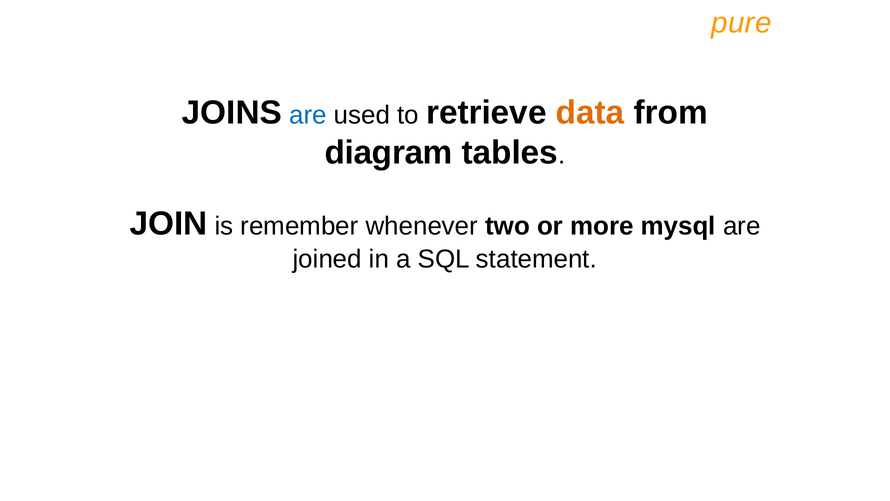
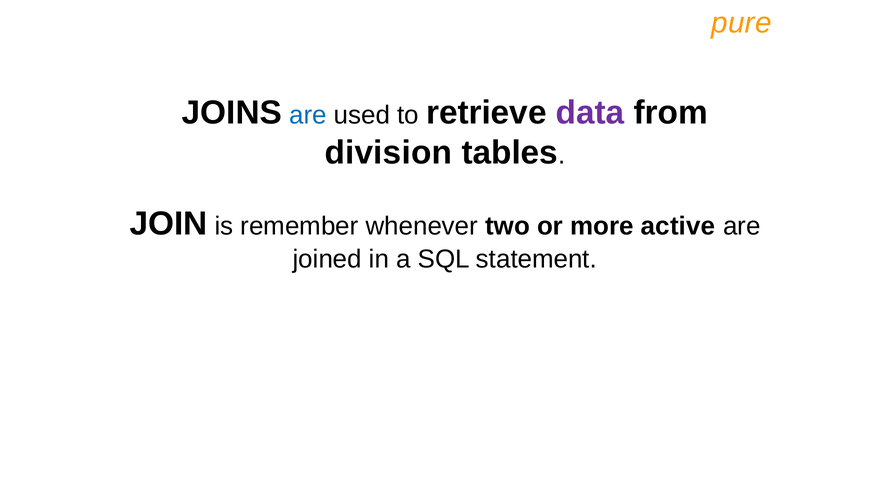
data colour: orange -> purple
diagram: diagram -> division
mysql: mysql -> active
